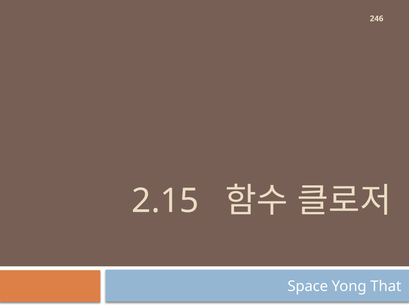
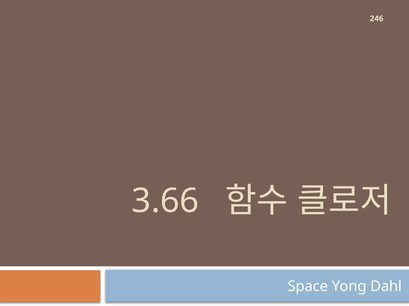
2.15: 2.15 -> 3.66
That: That -> Dahl
